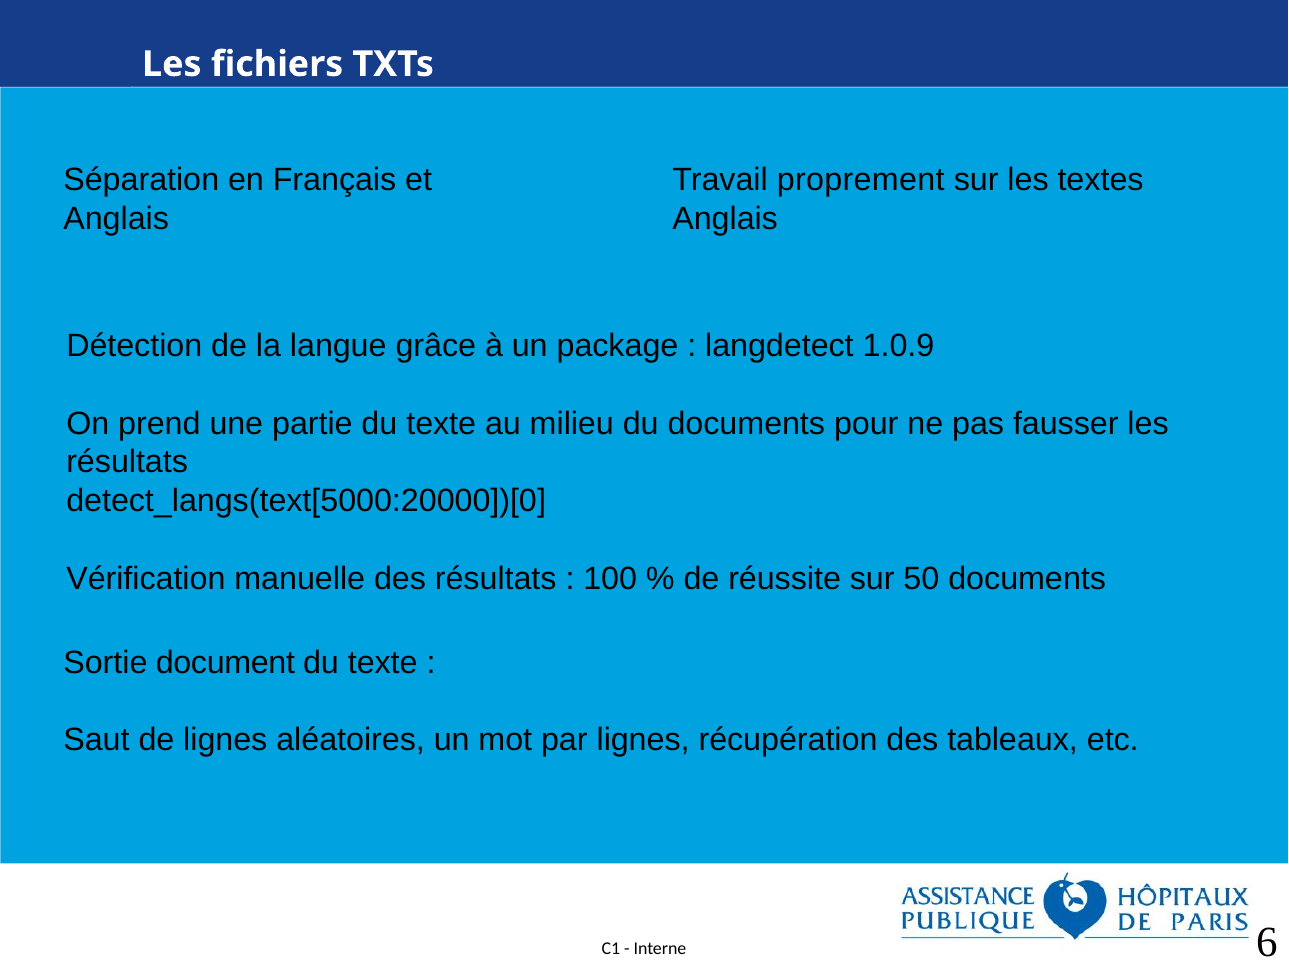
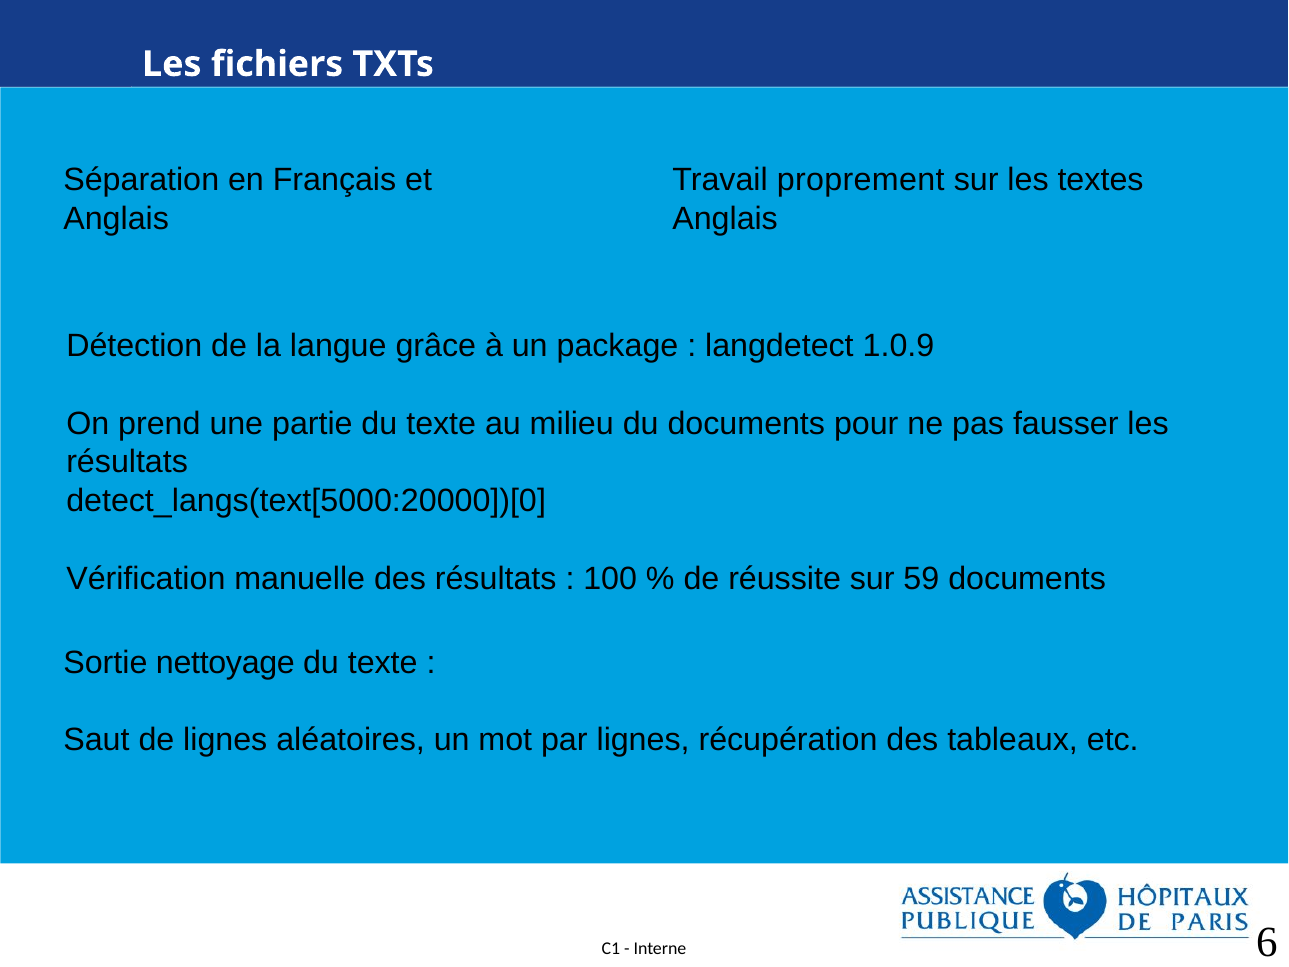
50: 50 -> 59
document: document -> nettoyage
